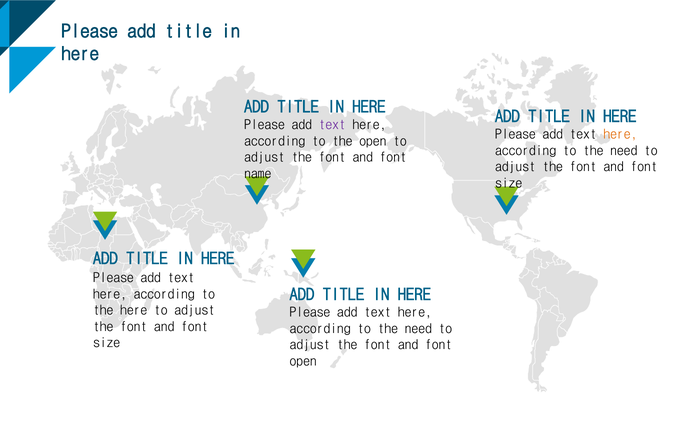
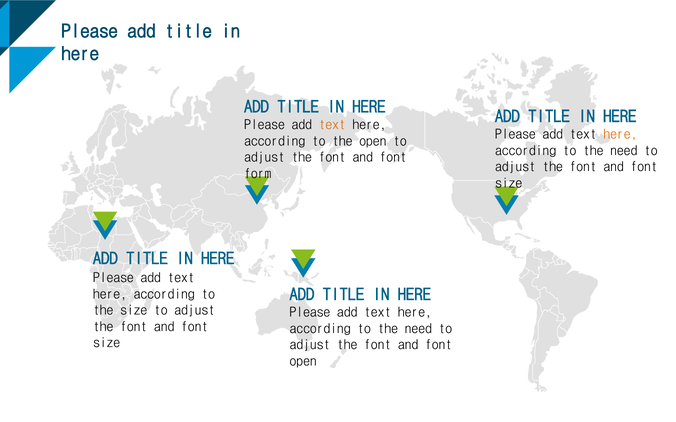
text at (332, 125) colour: purple -> orange
name: name -> form
the here: here -> size
